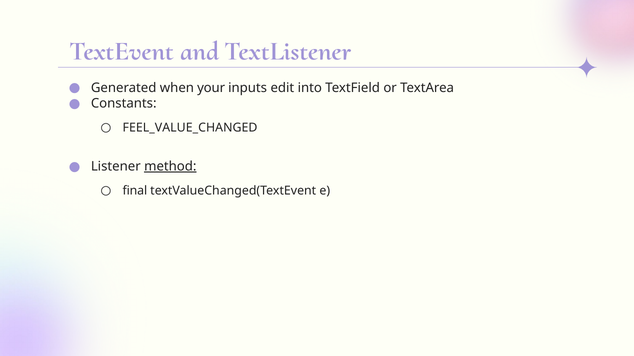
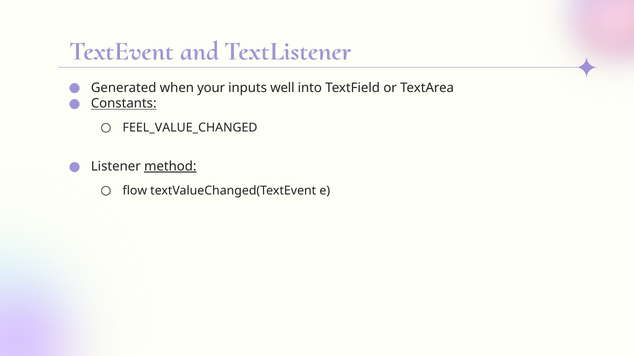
edit: edit -> well
Constants underline: none -> present
final: final -> flow
